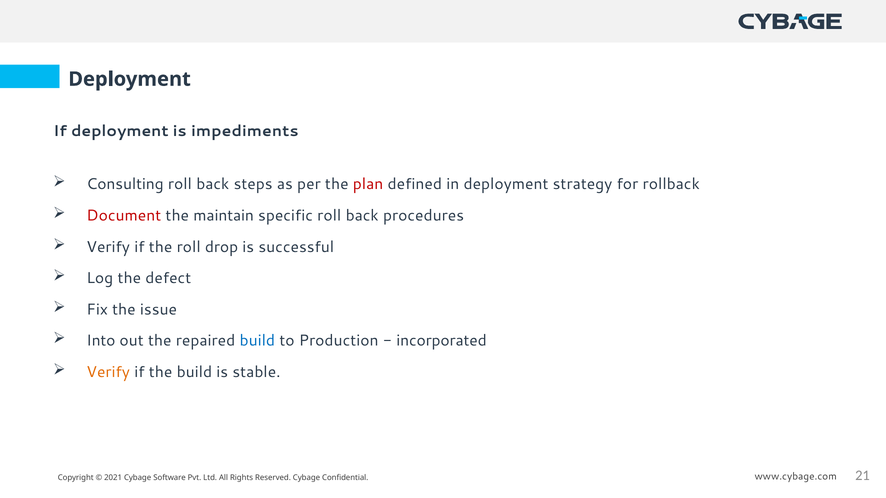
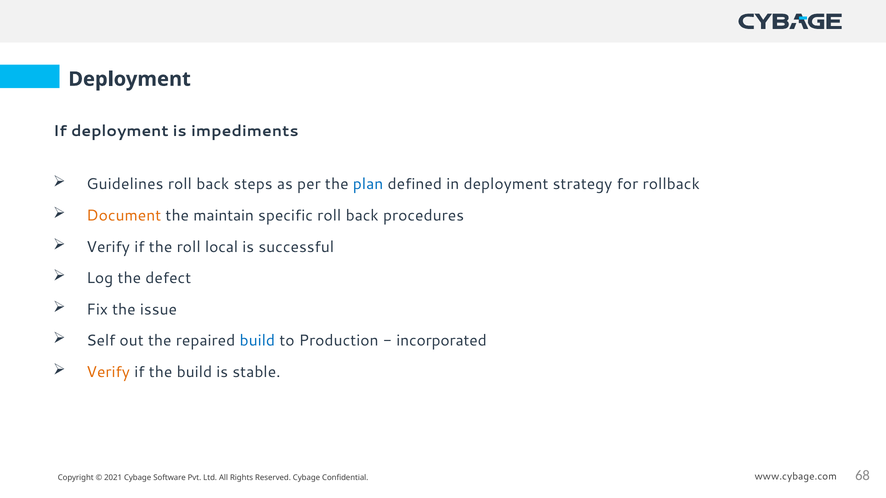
Consulting: Consulting -> Guidelines
plan colour: red -> blue
Document colour: red -> orange
drop: drop -> local
Into: Into -> Self
21: 21 -> 68
